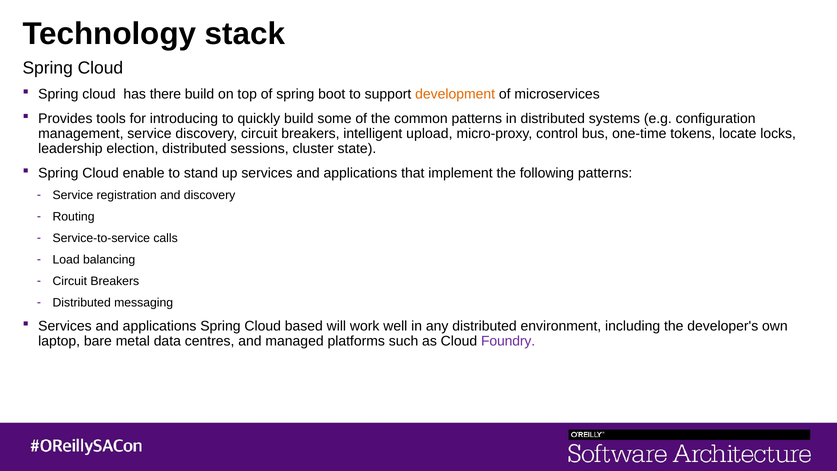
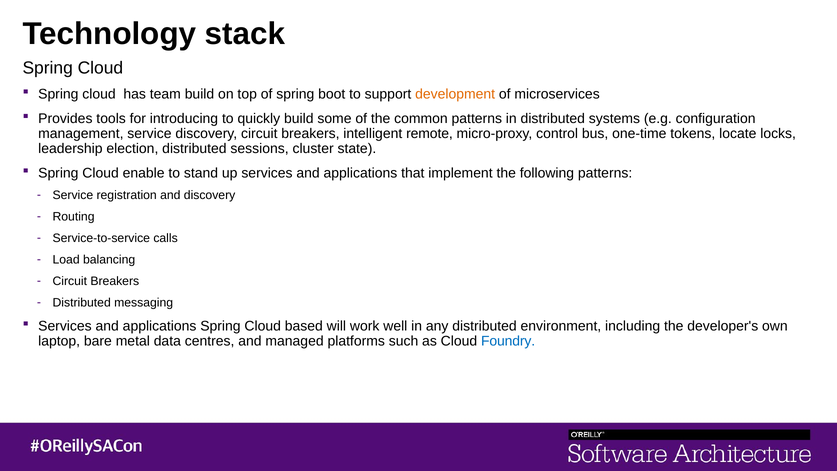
there: there -> team
upload: upload -> remote
Foundry colour: purple -> blue
